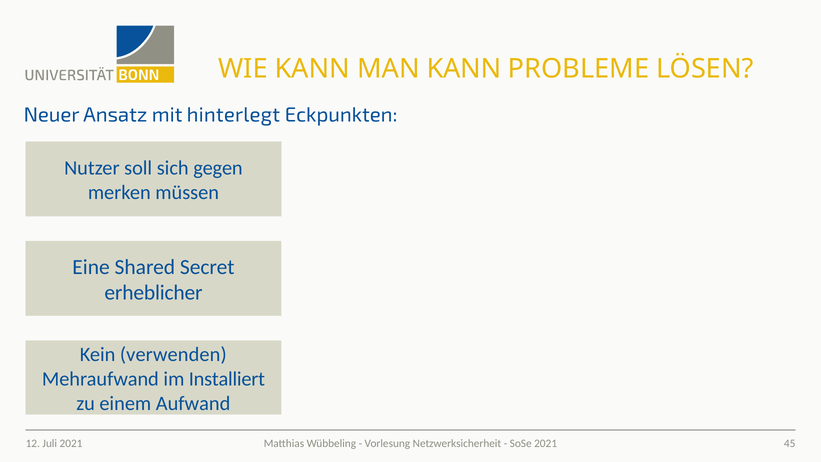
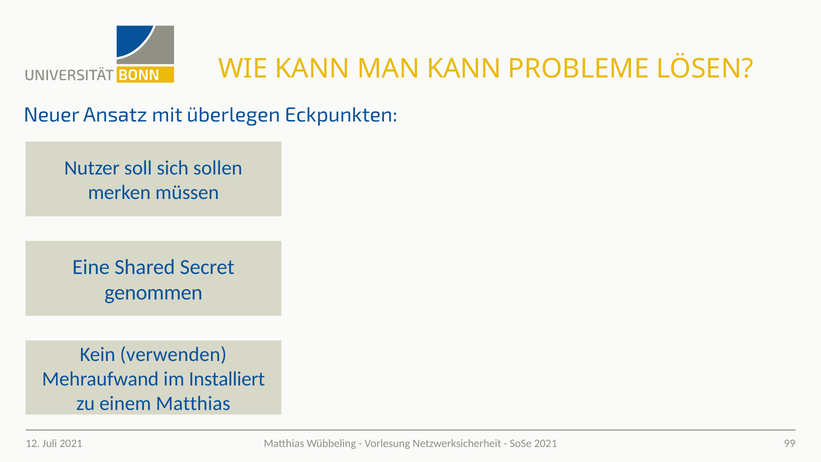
hinterlegt: hinterlegt -> überlegen
gegen: gegen -> sollen
erheblicher: erheblicher -> genommen
einem Aufwand: Aufwand -> Matthias
45: 45 -> 99
